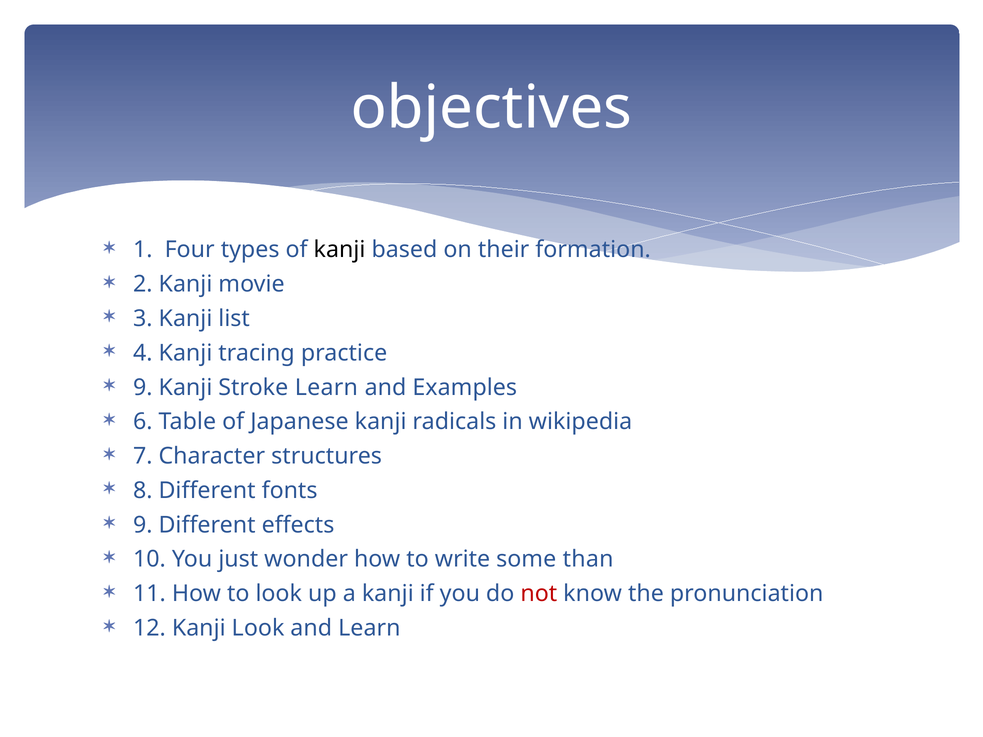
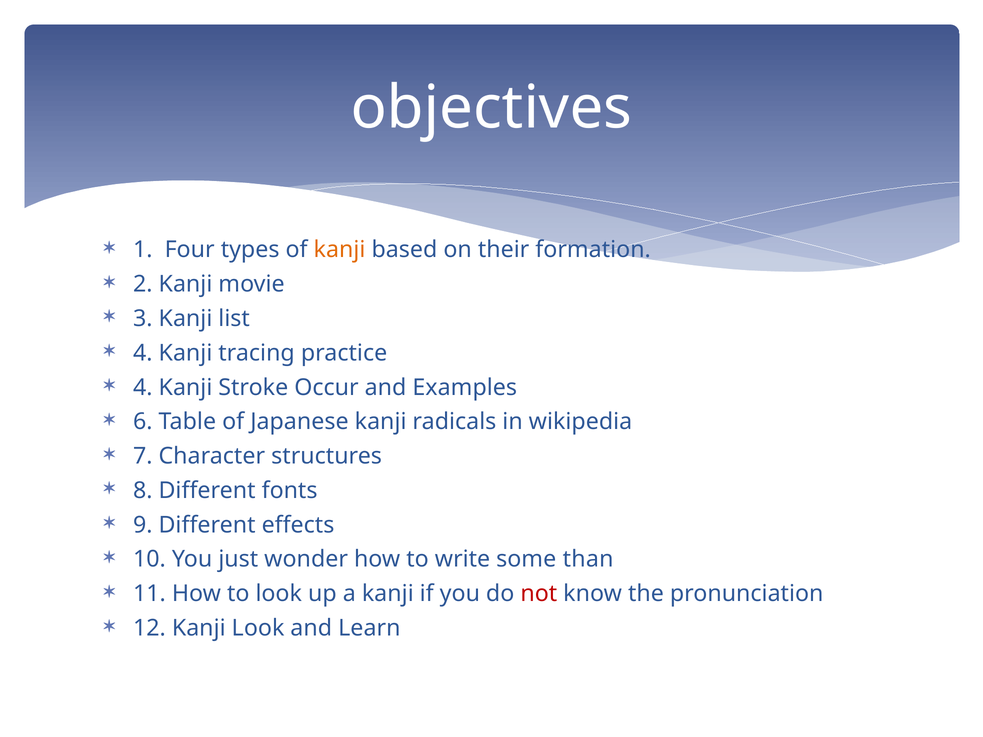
kanji at (340, 250) colour: black -> orange
9 at (143, 387): 9 -> 4
Stroke Learn: Learn -> Occur
